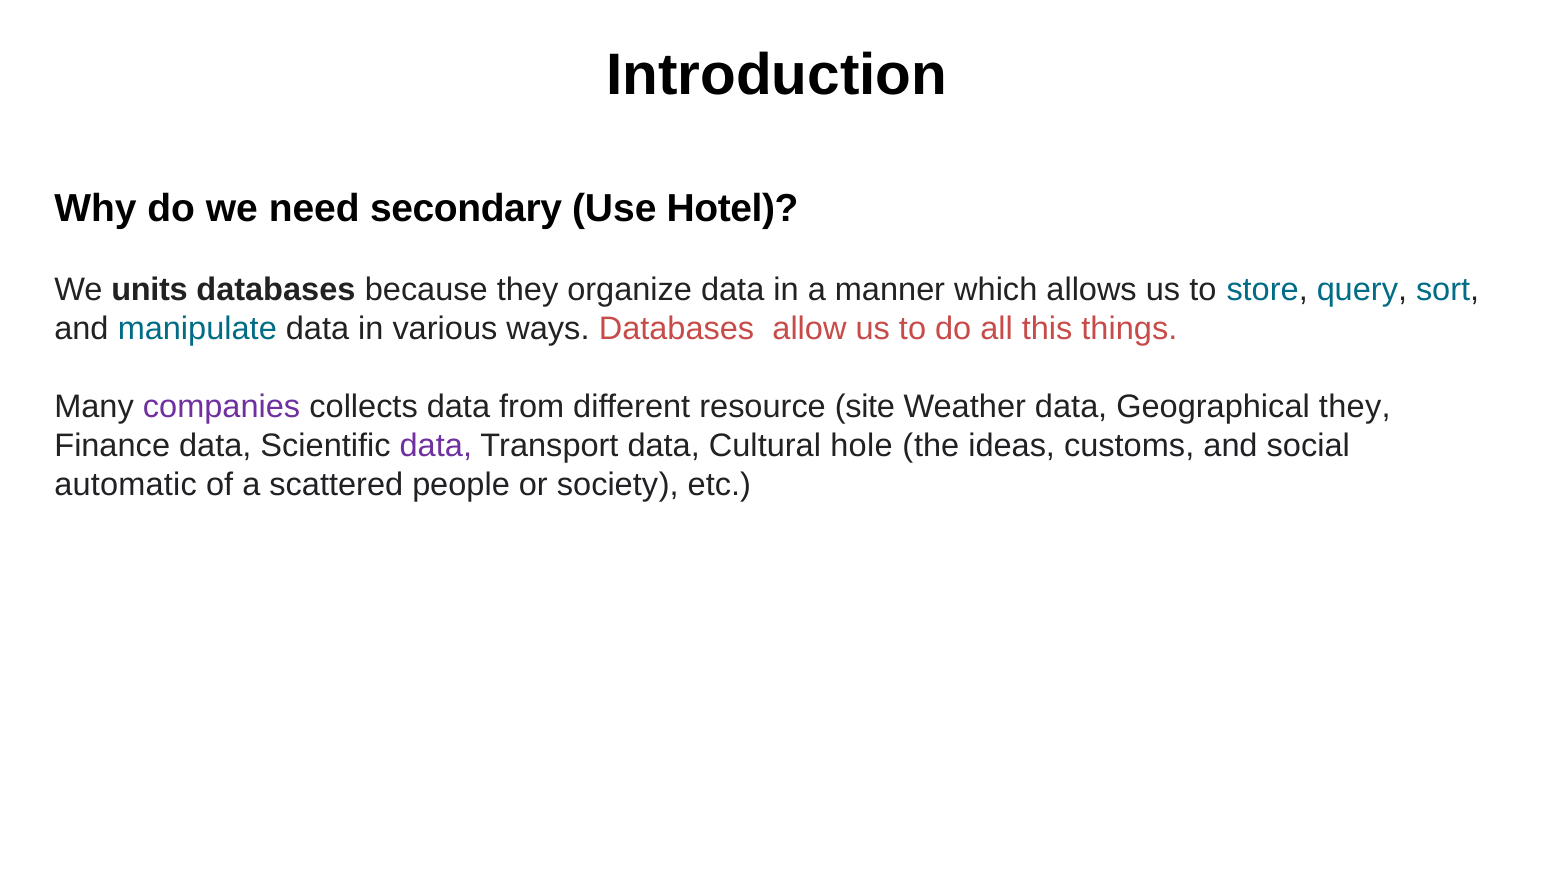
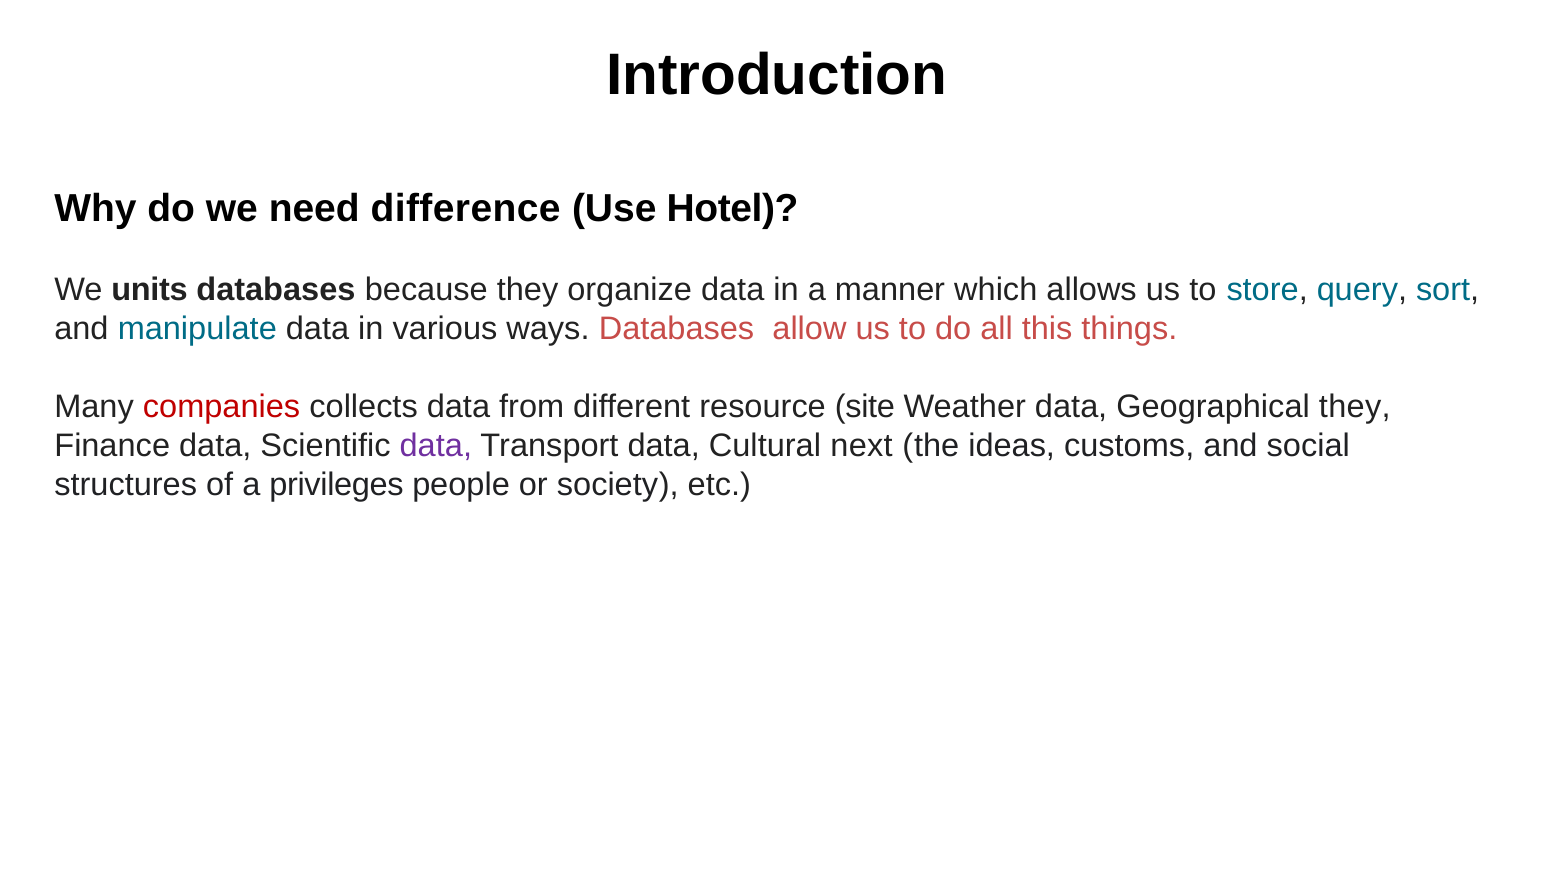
secondary: secondary -> difference
companies colour: purple -> red
hole: hole -> next
automatic: automatic -> structures
scattered: scattered -> privileges
